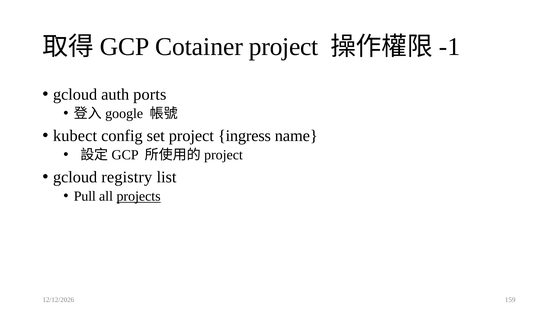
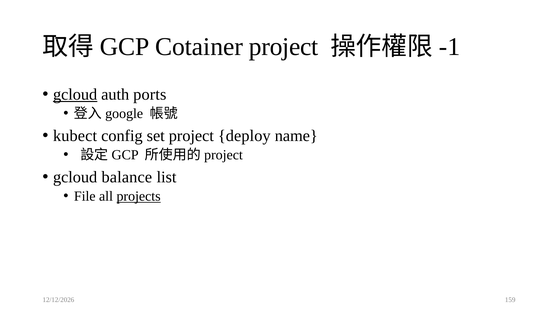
gcloud at (75, 94) underline: none -> present
ingress: ingress -> deploy
registry: registry -> balance
Pull: Pull -> File
